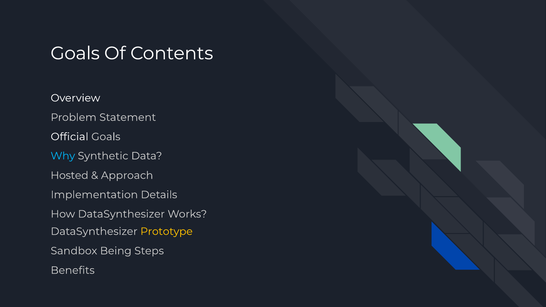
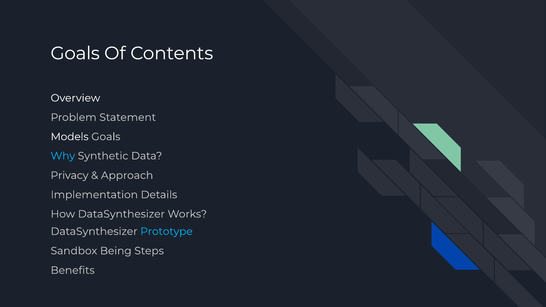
Official: Official -> Models
Hosted: Hosted -> Privacy
Prototype colour: yellow -> light blue
